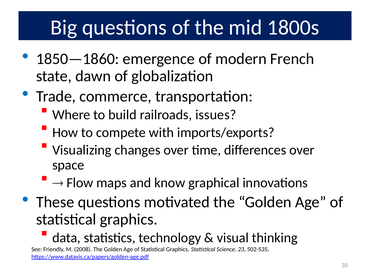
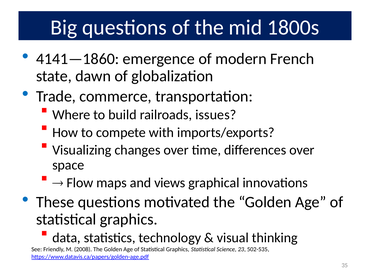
1850—1860: 1850—1860 -> 4141—1860
know: know -> views
